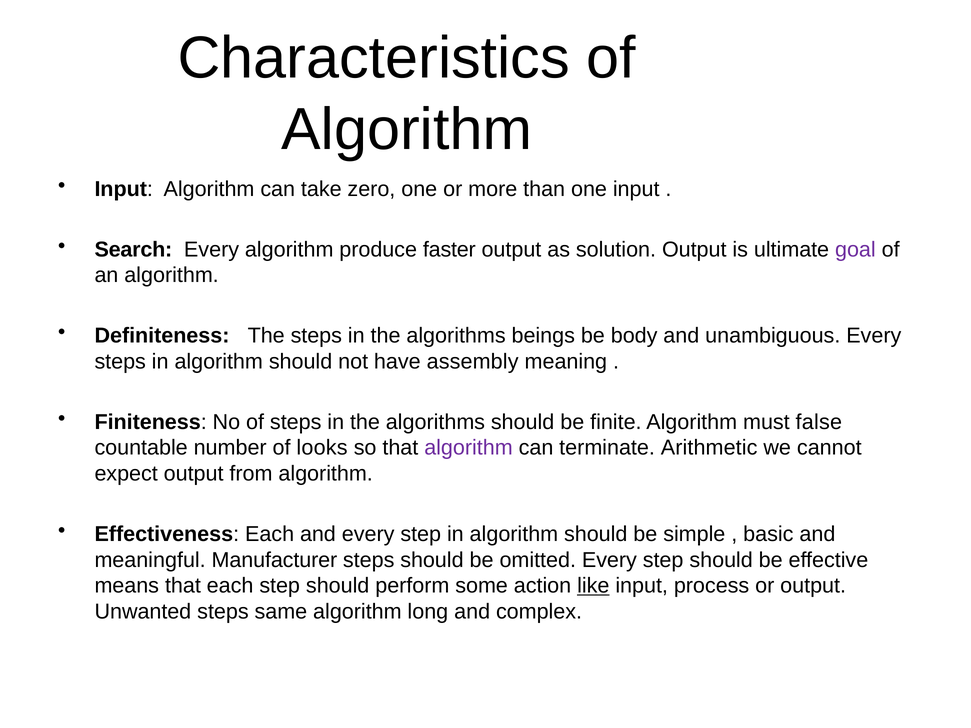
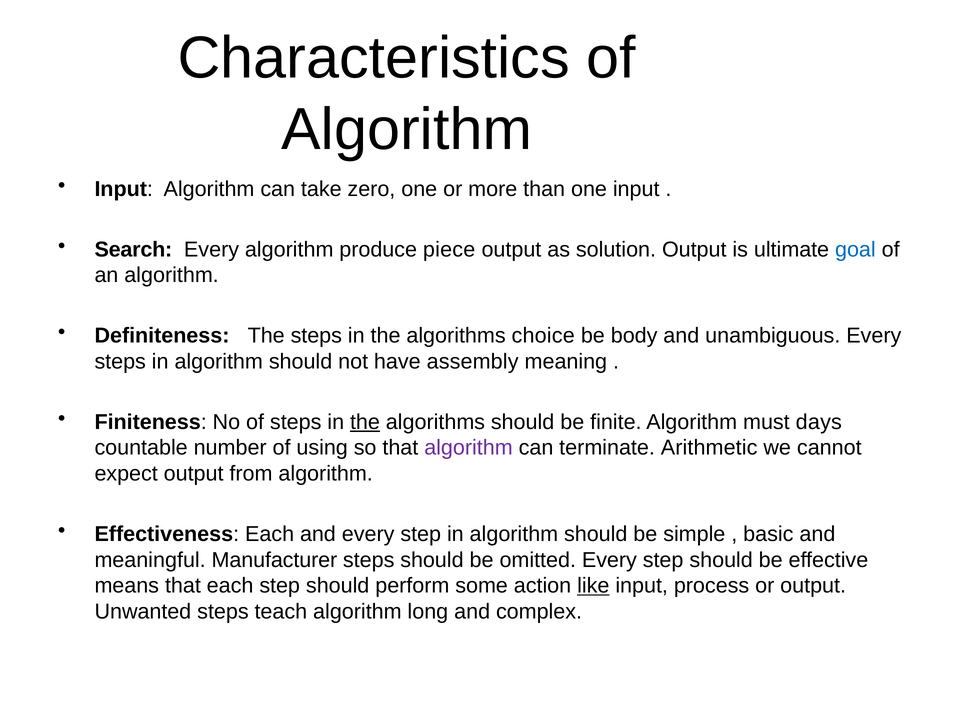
faster: faster -> piece
goal colour: purple -> blue
beings: beings -> choice
the at (365, 422) underline: none -> present
false: false -> days
looks: looks -> using
same: same -> teach
